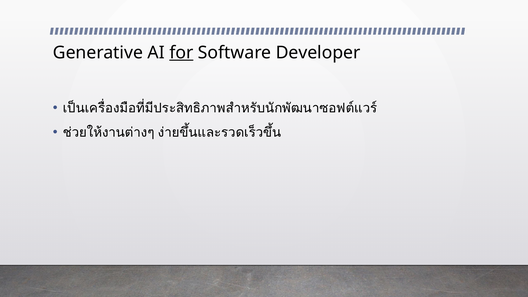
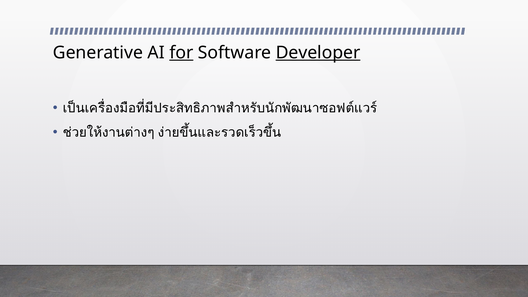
Developer underline: none -> present
